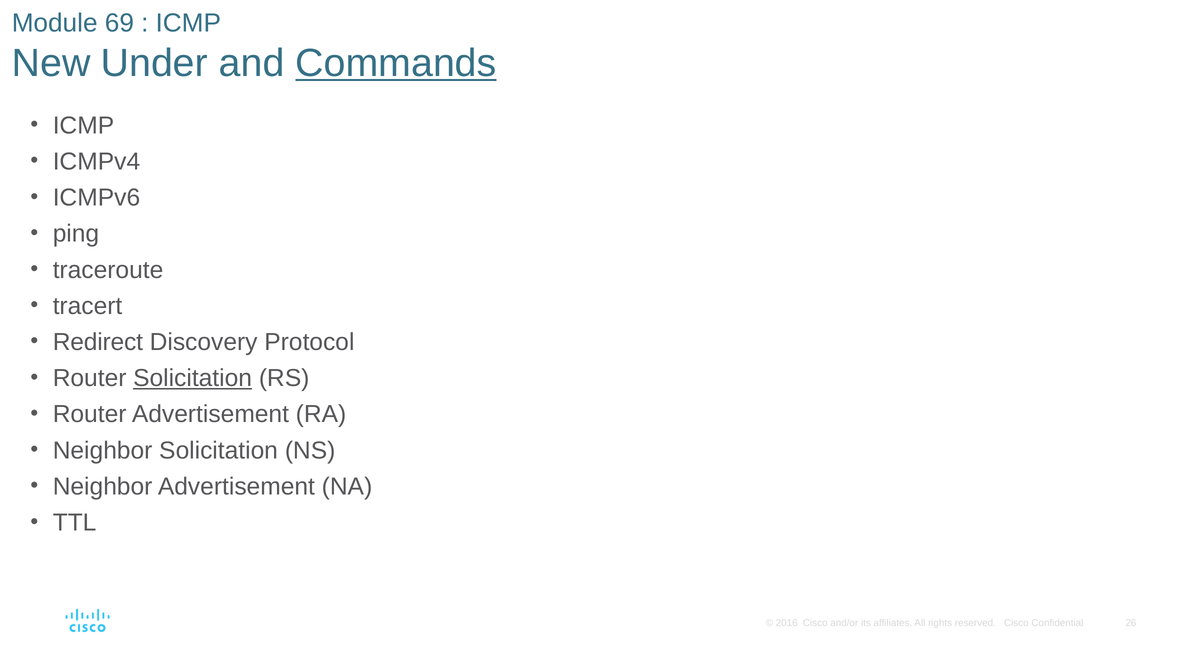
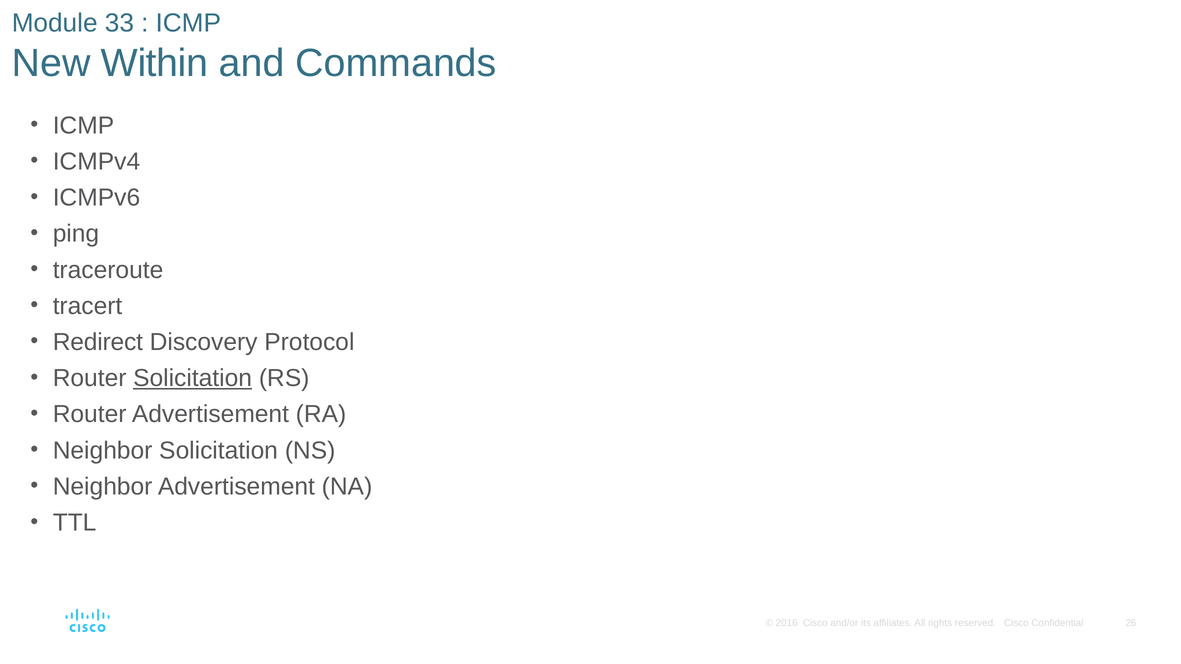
69: 69 -> 33
Under: Under -> Within
Commands underline: present -> none
